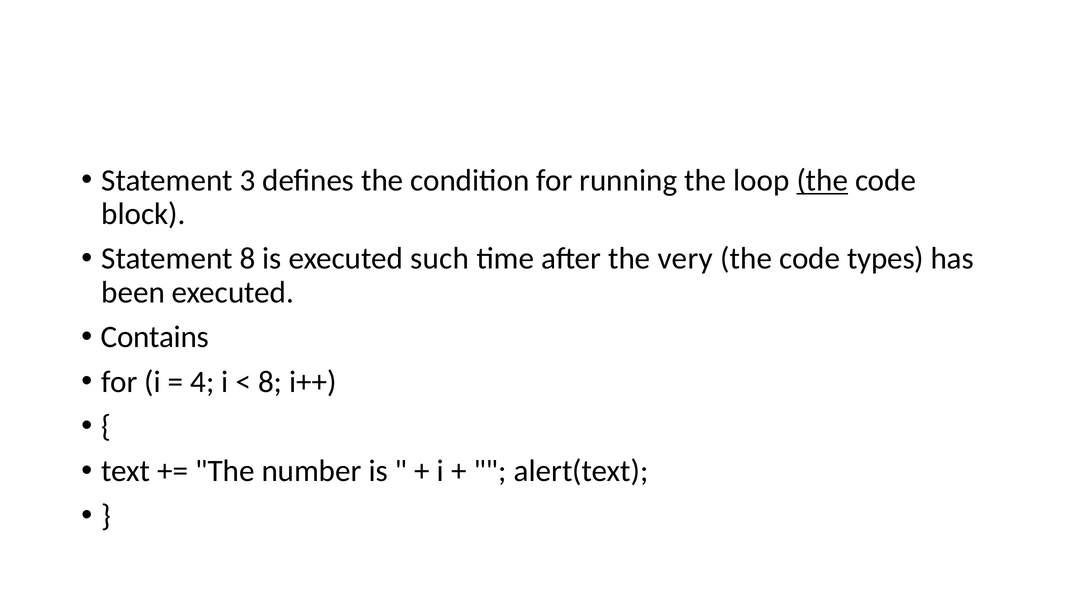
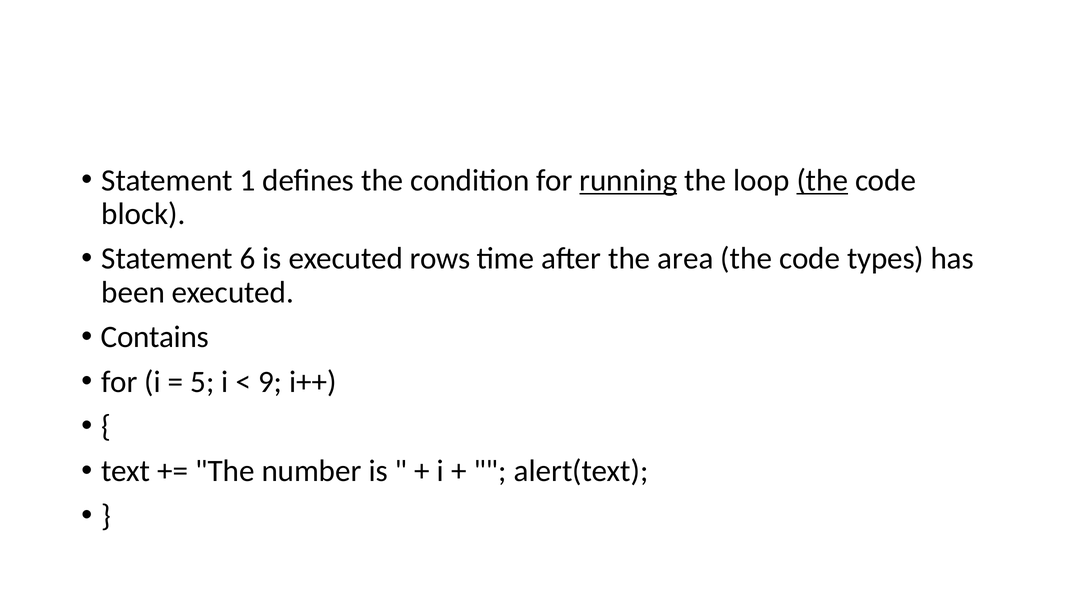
3: 3 -> 1
running underline: none -> present
Statement 8: 8 -> 6
such: such -> rows
very: very -> area
4: 4 -> 5
8 at (270, 382): 8 -> 9
